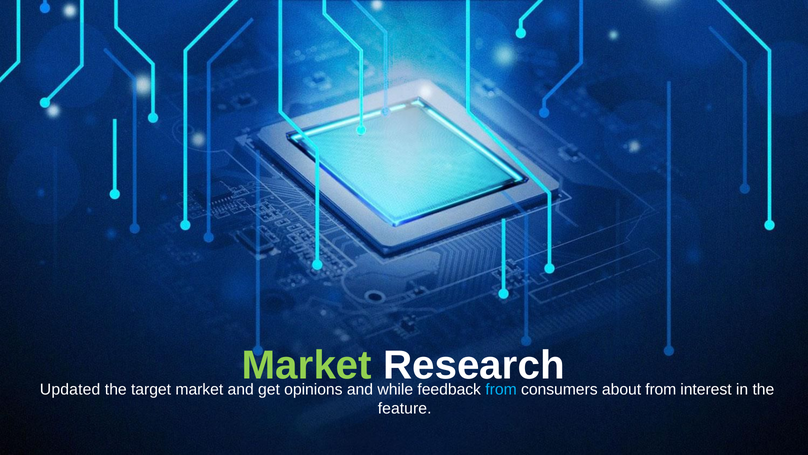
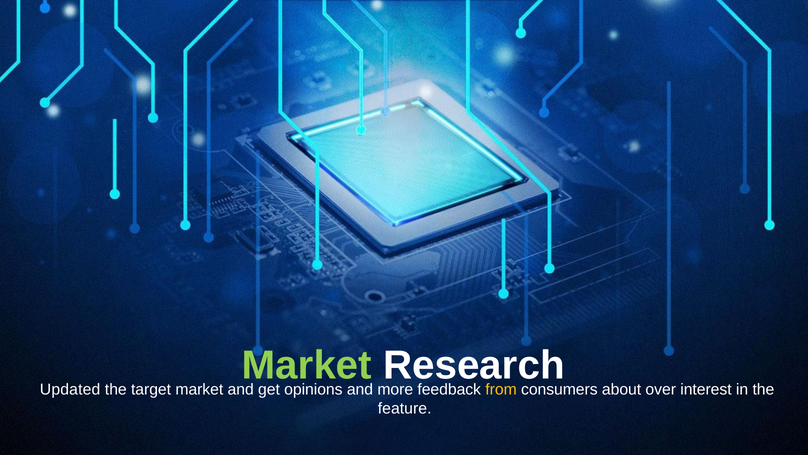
while: while -> more
from at (501, 389) colour: light blue -> yellow
about from: from -> over
